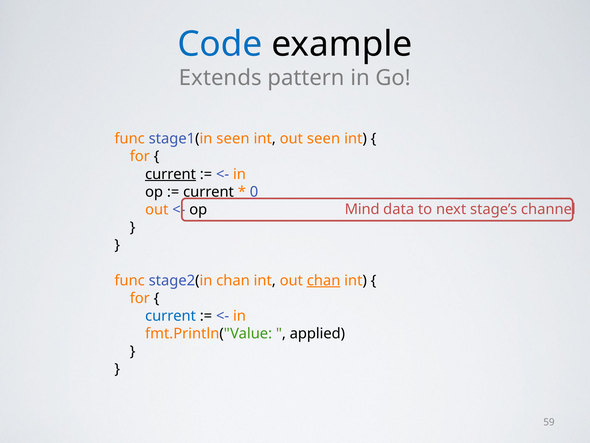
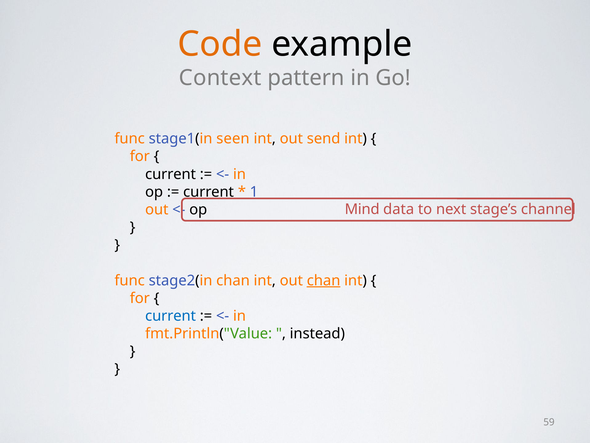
Code colour: blue -> orange
Extends: Extends -> Context
out seen: seen -> send
current at (171, 174) underline: present -> none
0: 0 -> 1
applied: applied -> instead
